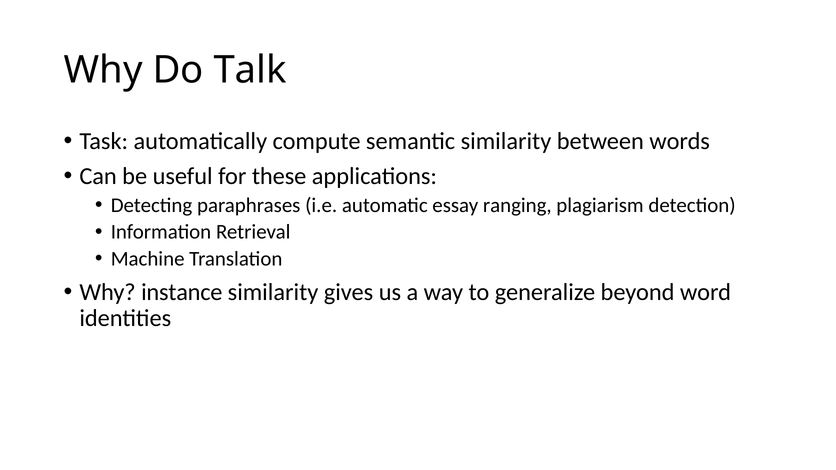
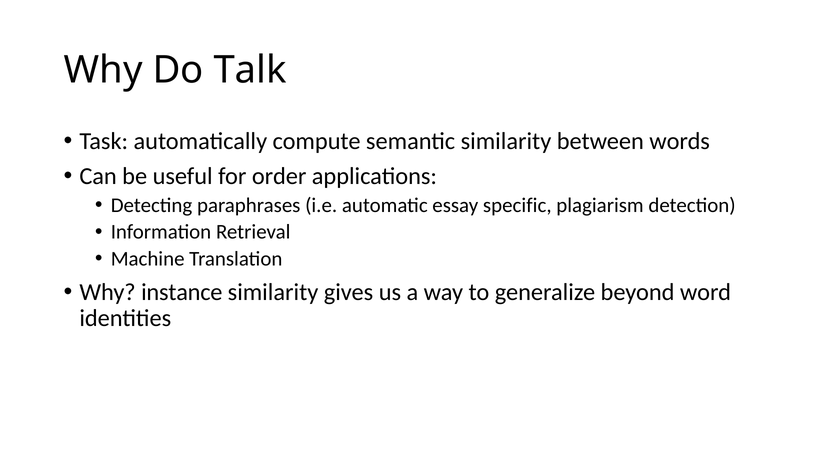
these: these -> order
ranging: ranging -> specific
